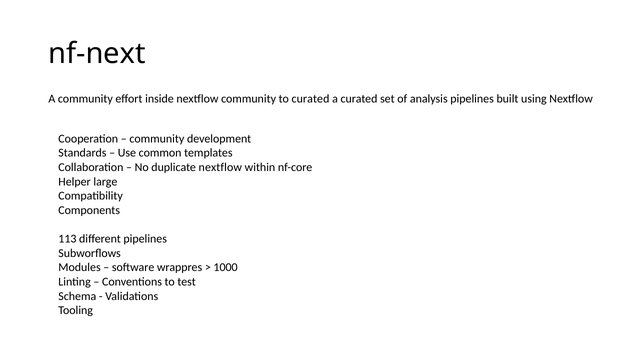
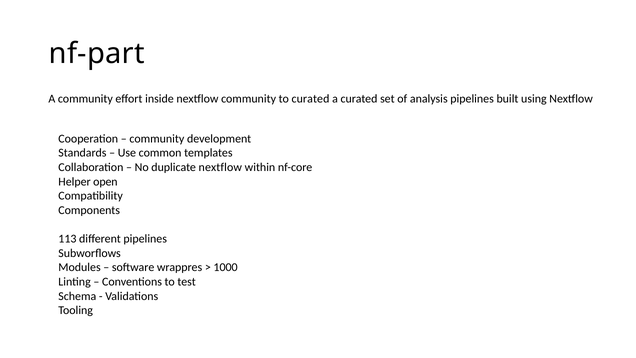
nf-next: nf-next -> nf-part
large: large -> open
